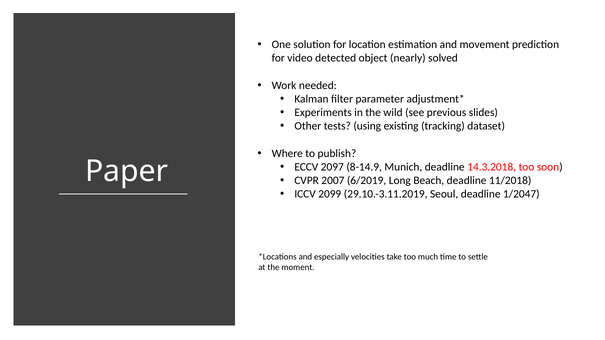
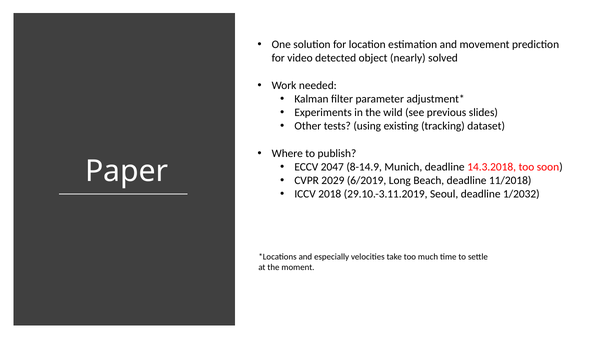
2097: 2097 -> 2047
2007: 2007 -> 2029
2099: 2099 -> 2018
1/2047: 1/2047 -> 1/2032
